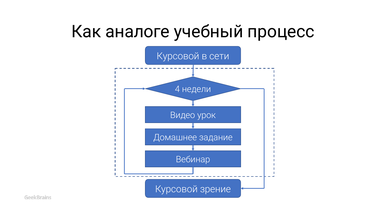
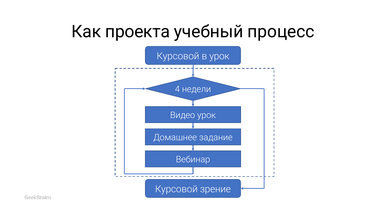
аналоге: аналоге -> проекта
в сети: сети -> урок
